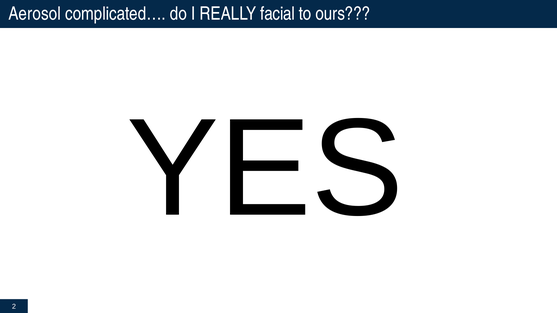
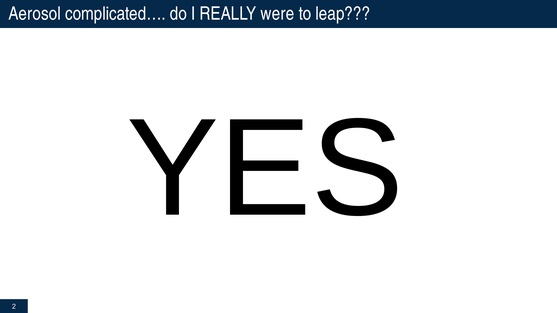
facial: facial -> were
ours: ours -> leap
